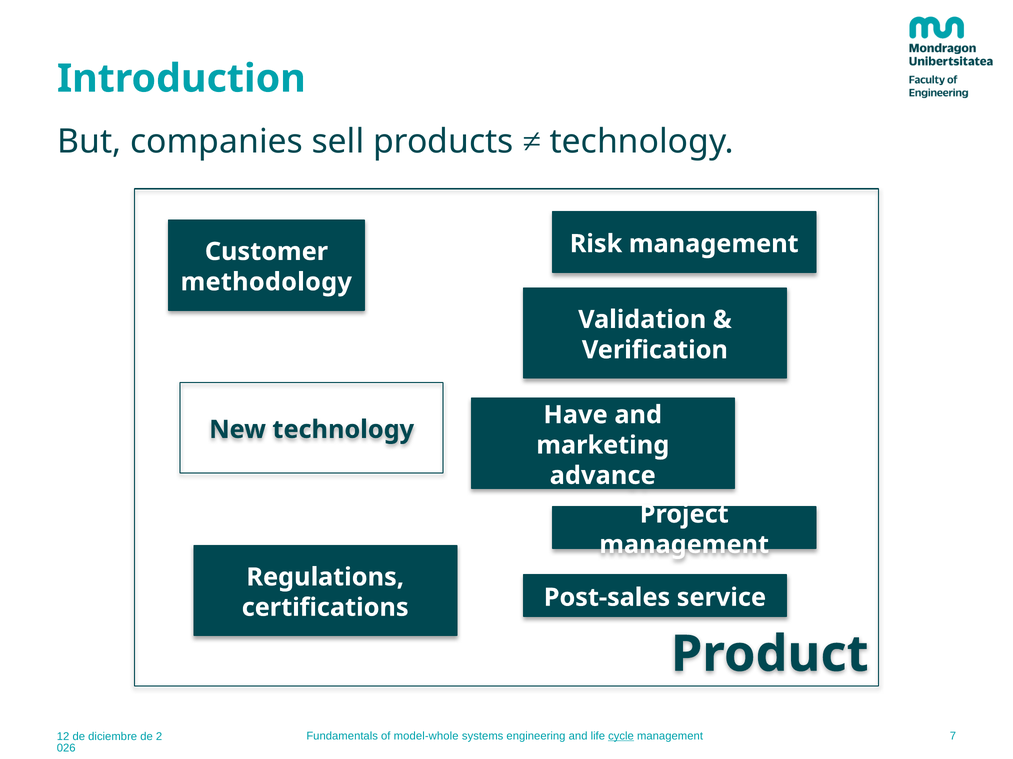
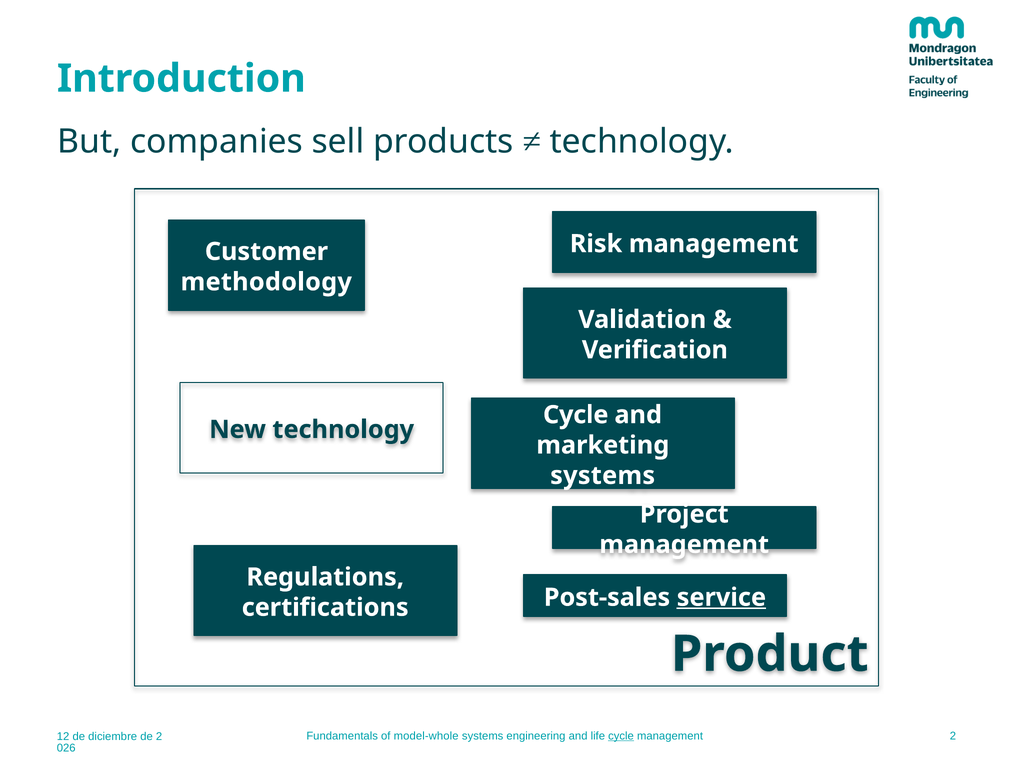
Have at (576, 415): Have -> Cycle
advance at (603, 476): advance -> systems
service underline: none -> present
management 7: 7 -> 2
